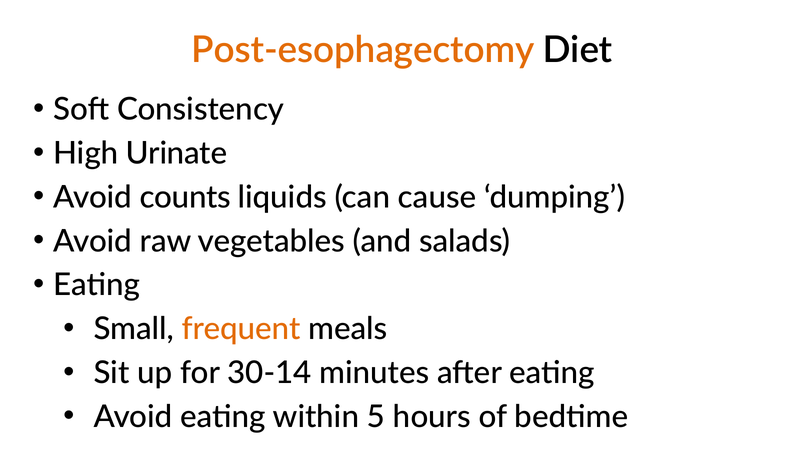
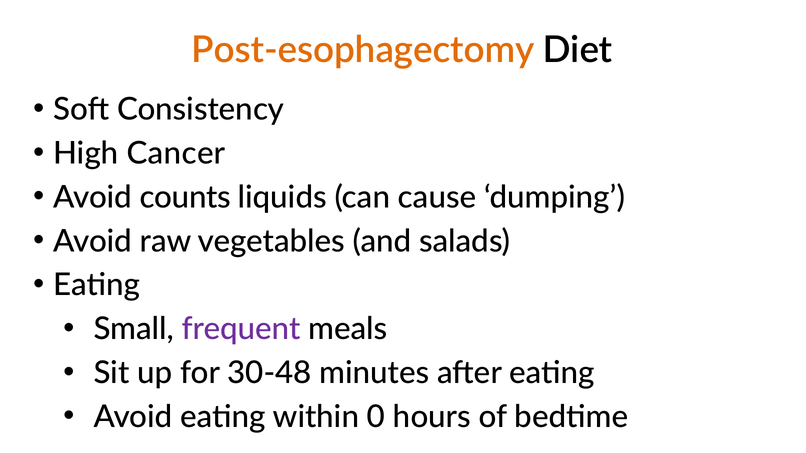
Urinate: Urinate -> Cancer
frequent colour: orange -> purple
30-14: 30-14 -> 30-48
5: 5 -> 0
